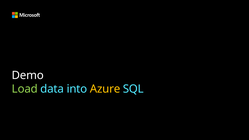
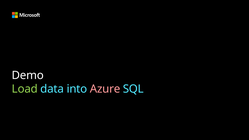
Azure colour: yellow -> pink
